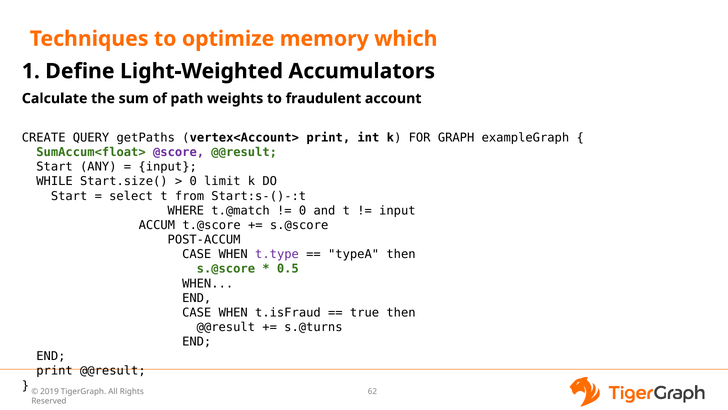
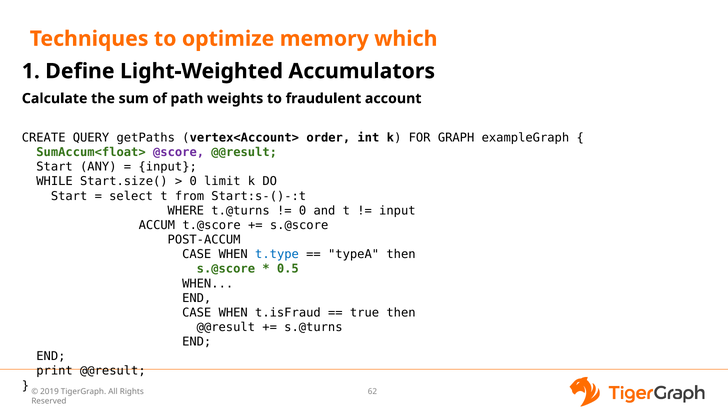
vertex<Account> print: print -> order
t.@match: t.@match -> t.@turns
t.type colour: purple -> blue
